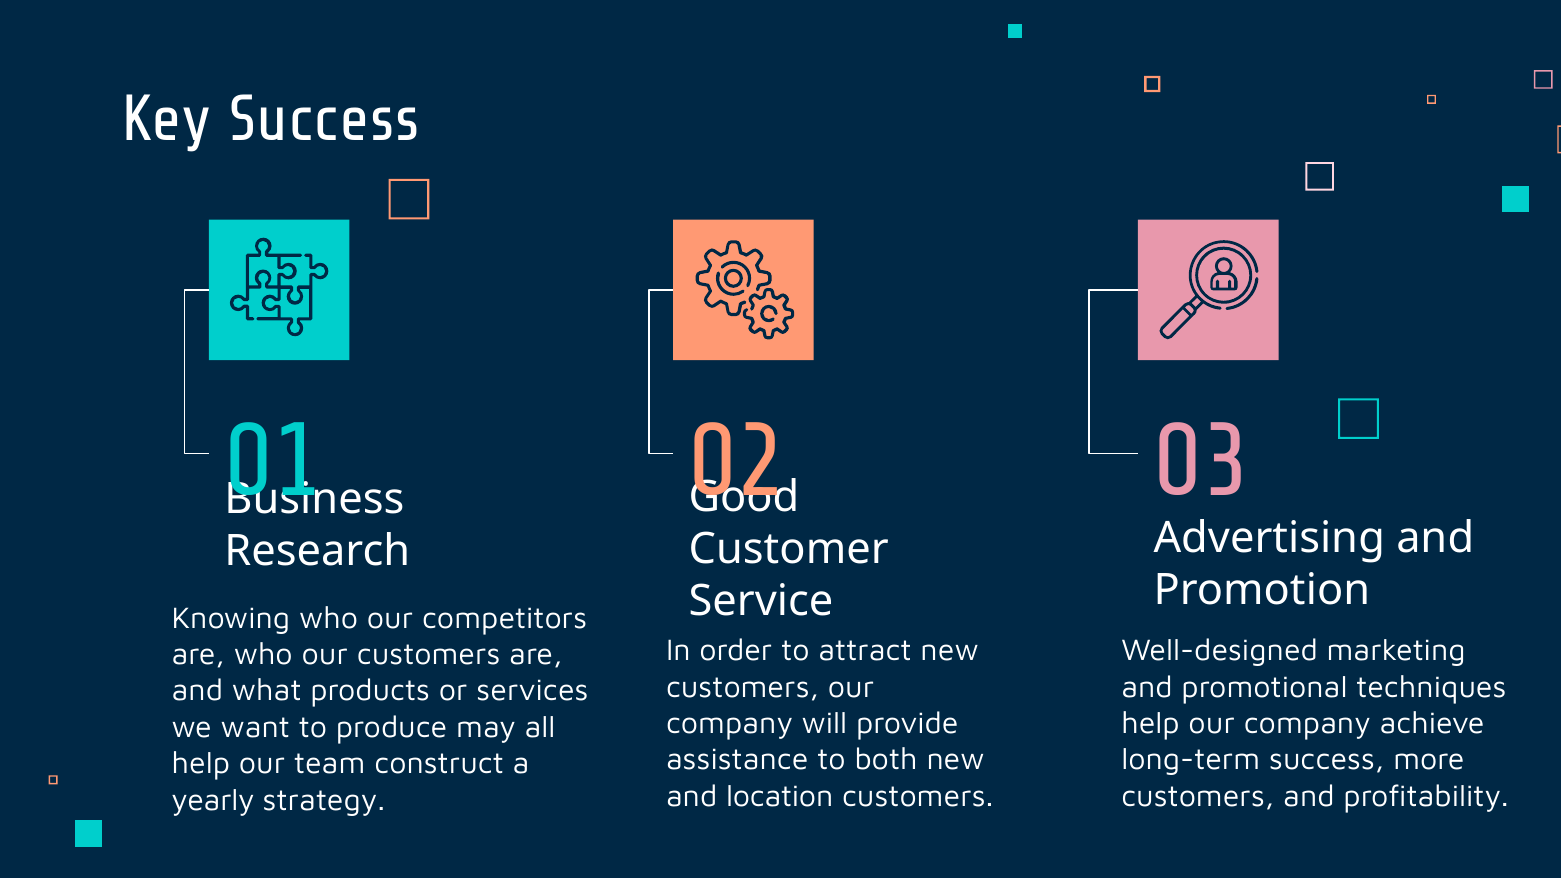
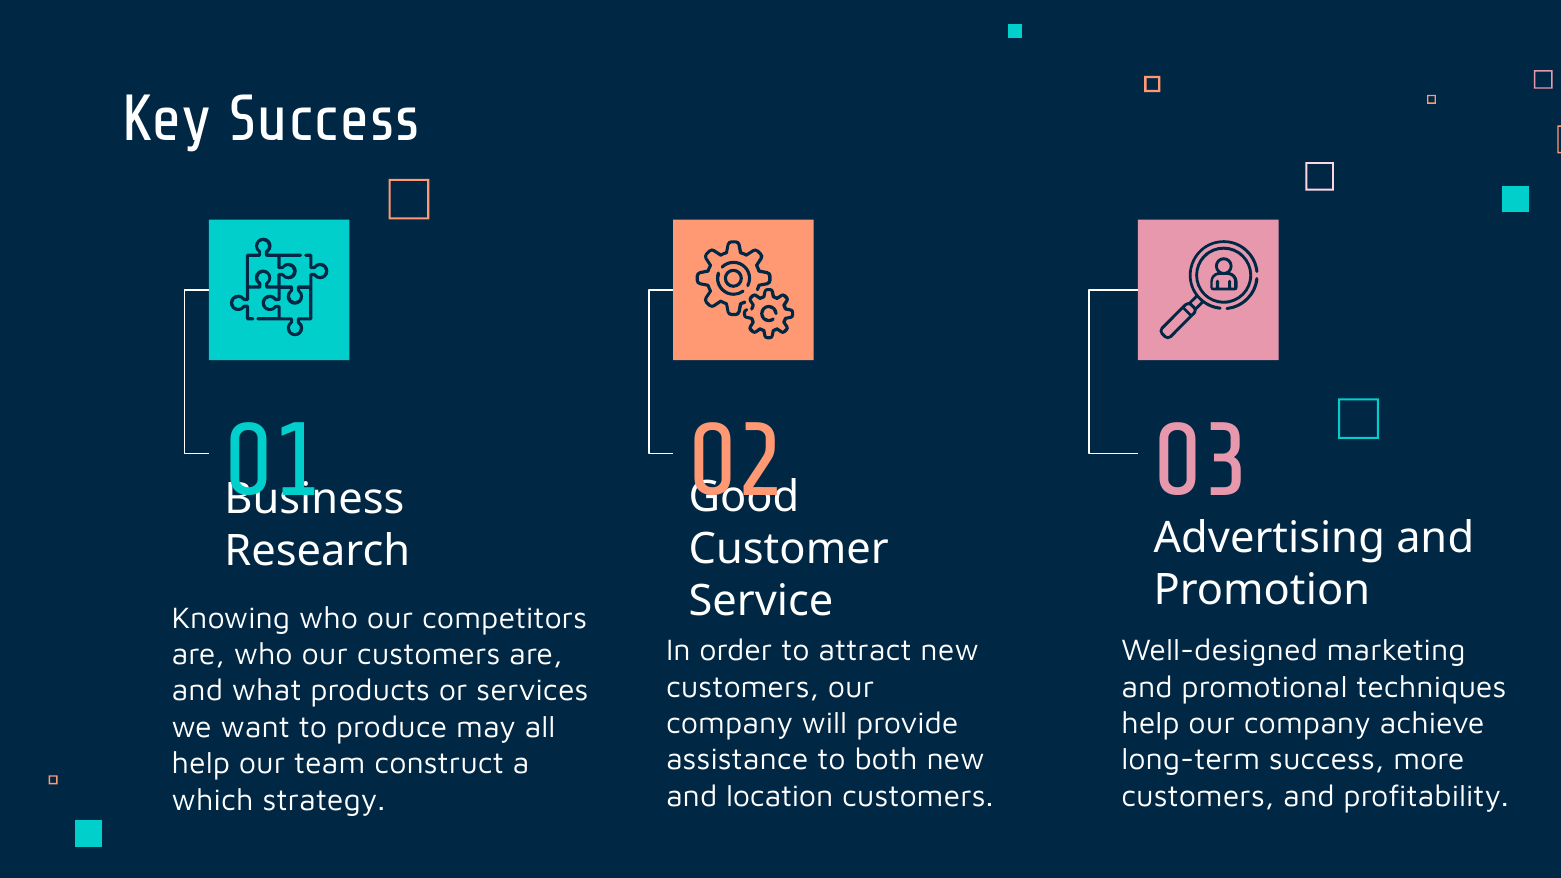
yearly: yearly -> which
